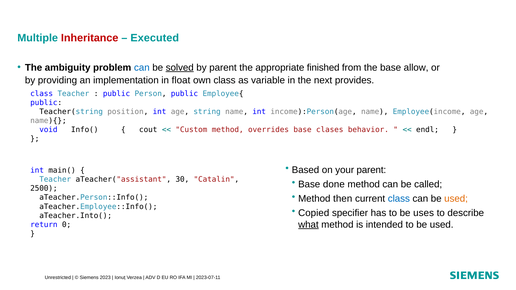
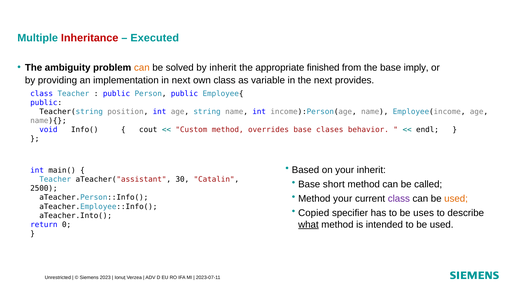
can at (142, 68) colour: blue -> orange
solved underline: present -> none
by parent: parent -> inherit
allow: allow -> imply
in float: float -> next
your parent: parent -> inherit
done: done -> short
Method then: then -> your
class at (399, 199) colour: blue -> purple
